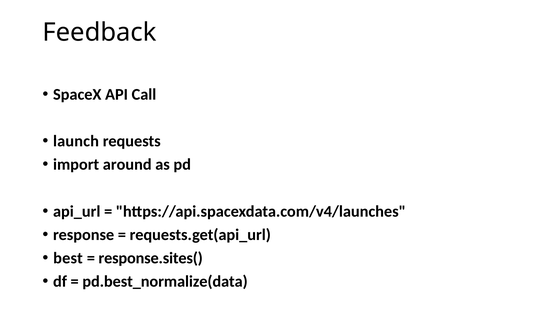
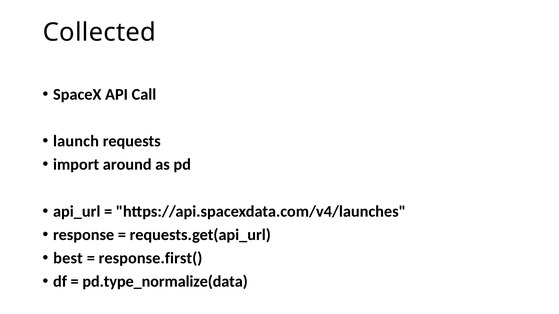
Feedback: Feedback -> Collected
response.sites(: response.sites( -> response.first(
pd.best_normalize(data: pd.best_normalize(data -> pd.type_normalize(data
